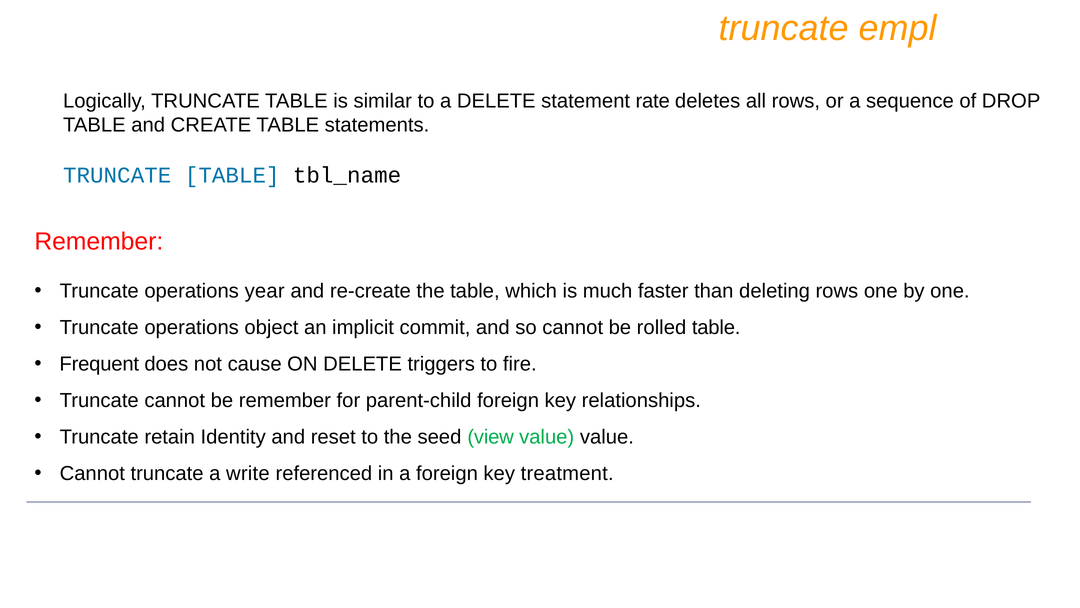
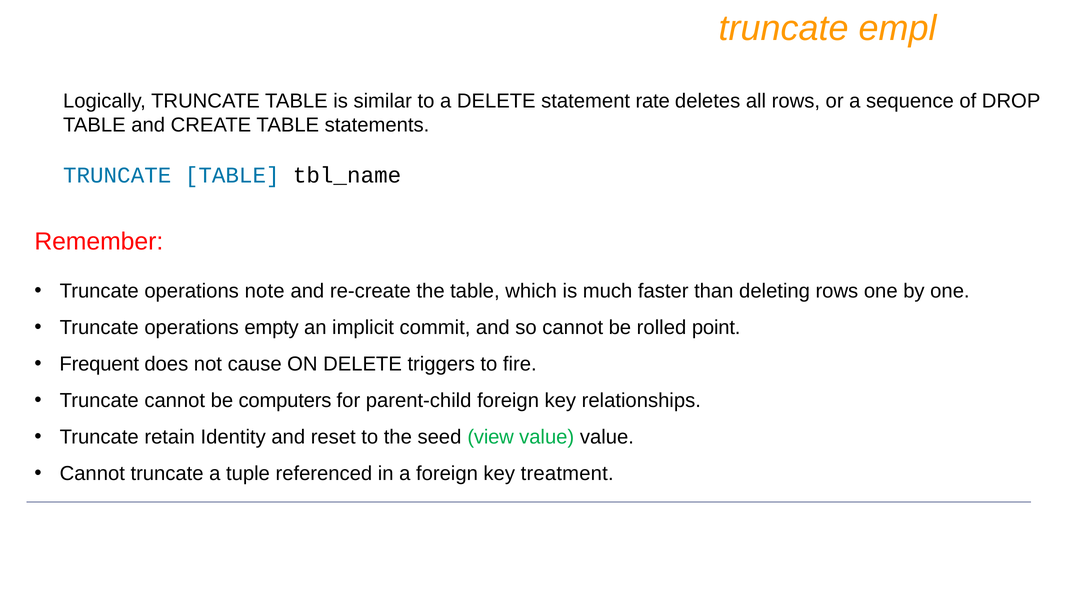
year: year -> note
object: object -> empty
rolled table: table -> point
be remember: remember -> computers
write: write -> tuple
